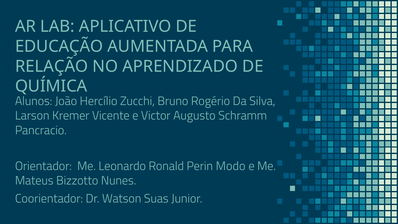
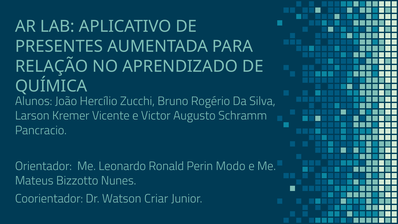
EDUCAÇÃO: EDUCAÇÃO -> PRESENTES
Suas: Suas -> Criar
